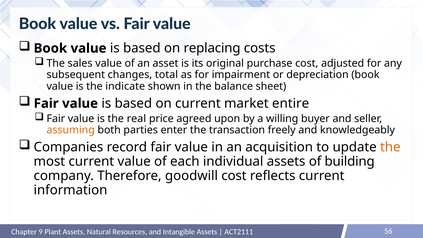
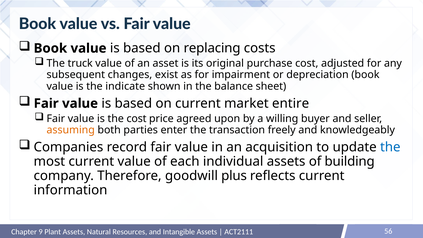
sales: sales -> truck
total: total -> exist
the real: real -> cost
the at (390, 147) colour: orange -> blue
goodwill cost: cost -> plus
